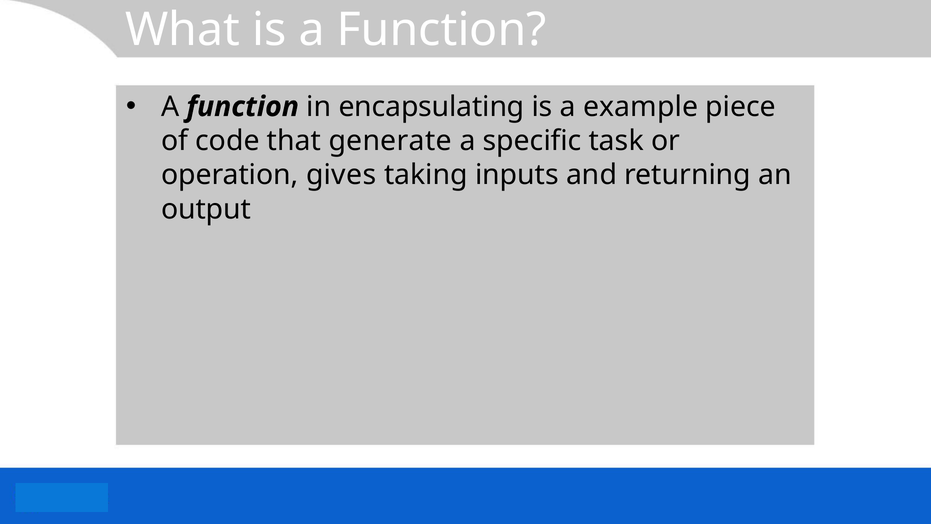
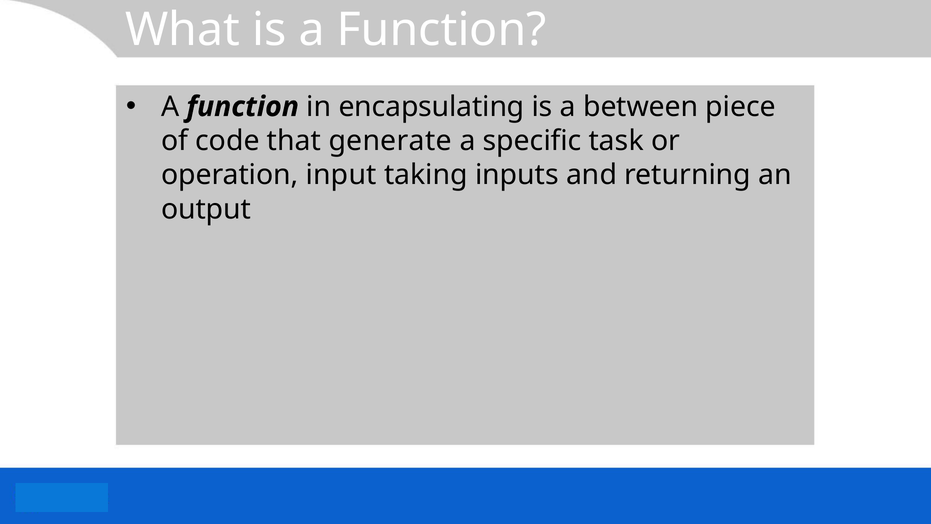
example: example -> between
gives: gives -> input
